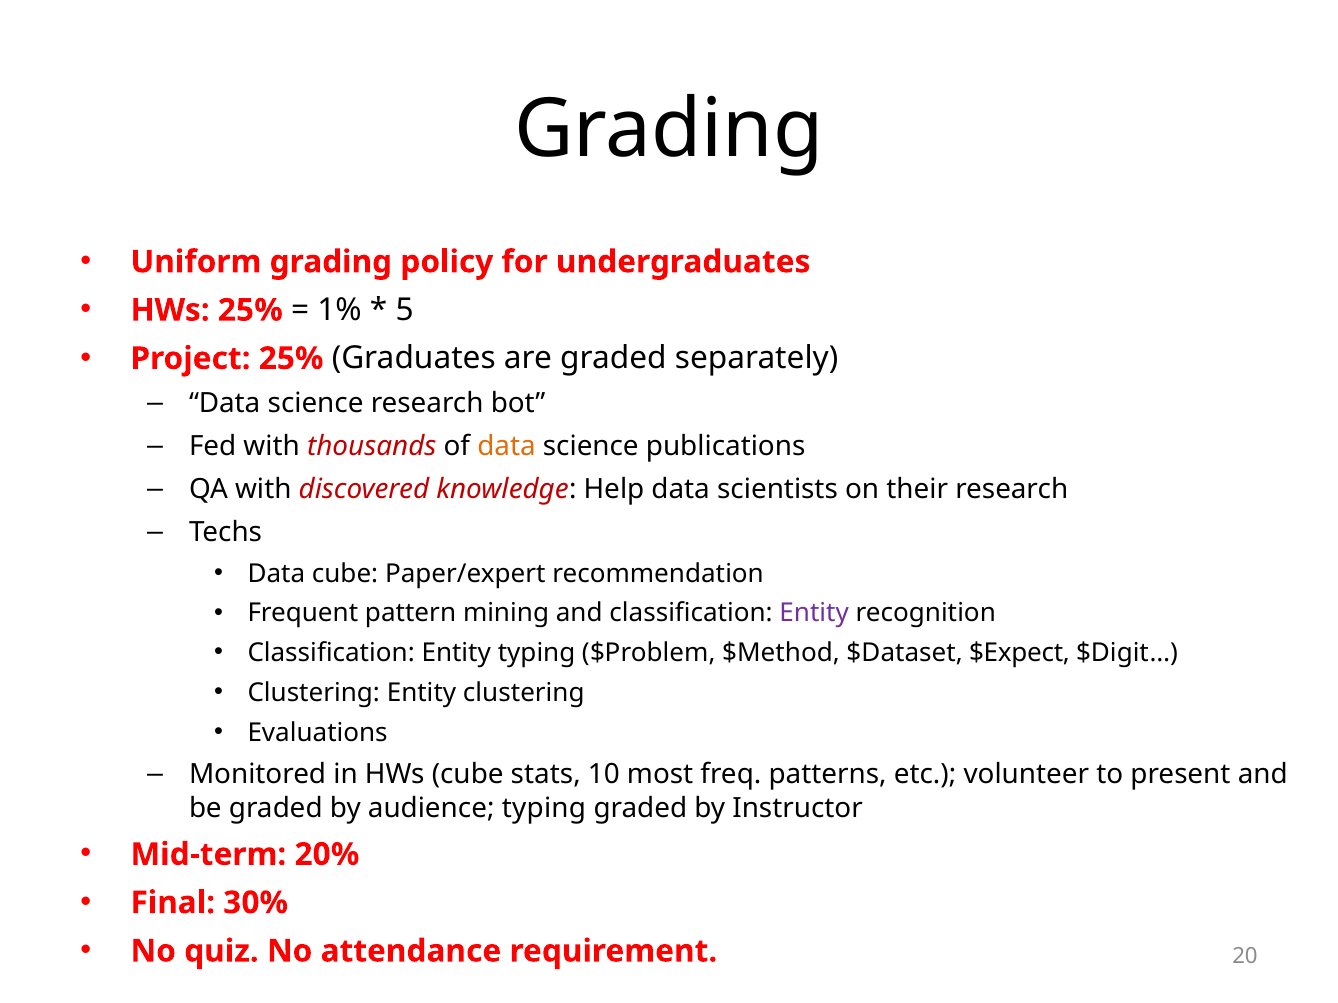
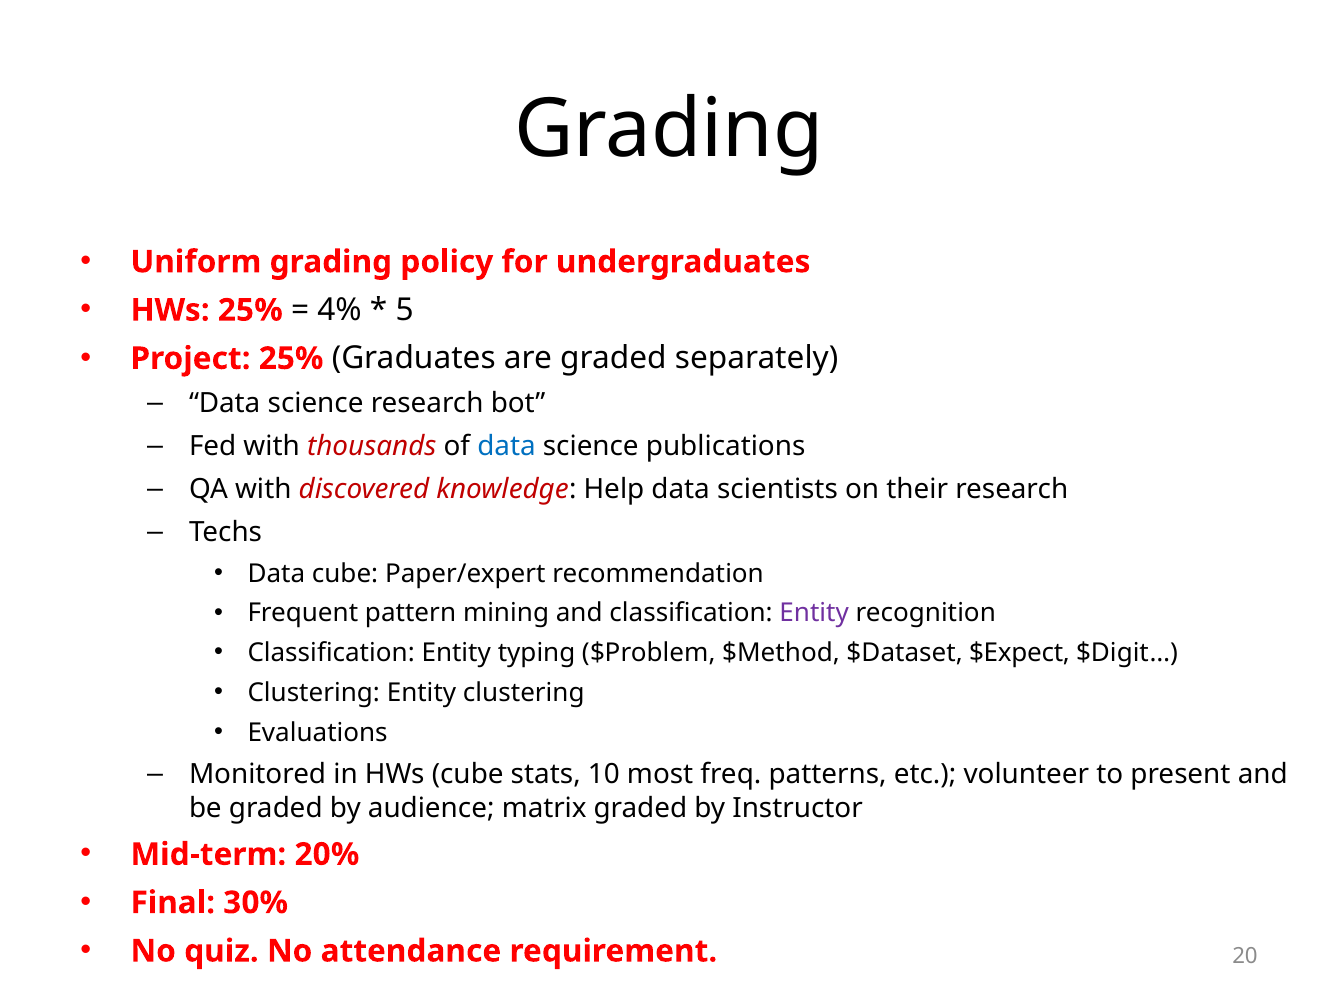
1%: 1% -> 4%
data at (506, 447) colour: orange -> blue
audience typing: typing -> matrix
